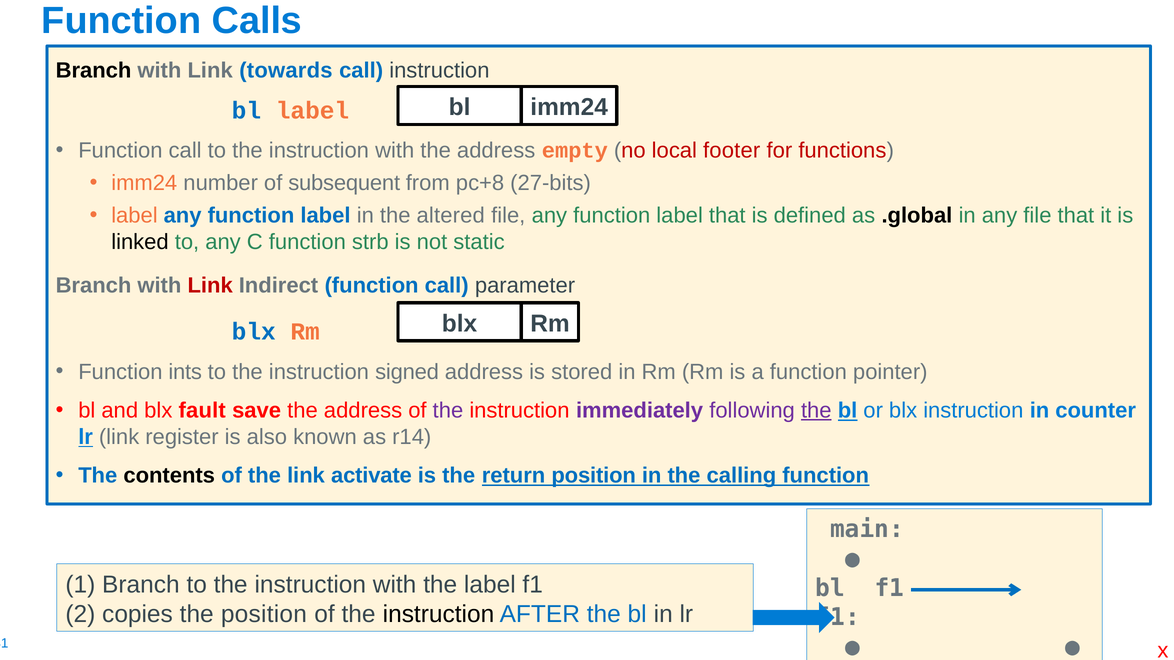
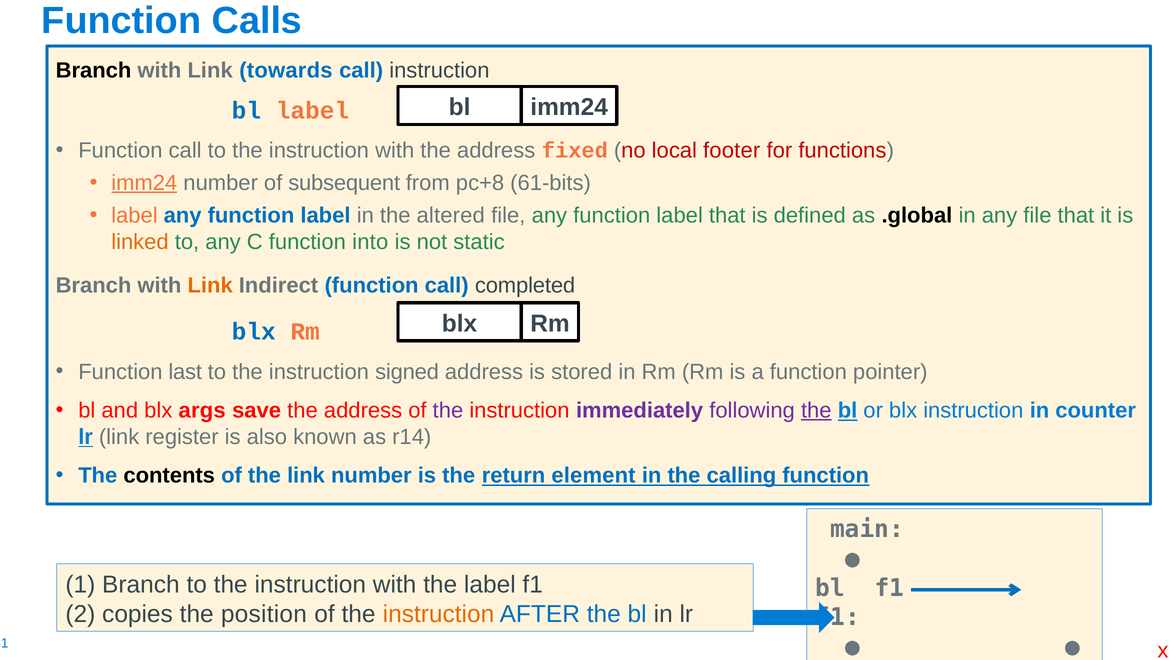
empty: empty -> fixed
imm24 at (144, 183) underline: none -> present
27-bits: 27-bits -> 61-bits
linked colour: black -> orange
strb: strb -> into
Link at (210, 286) colour: red -> orange
parameter: parameter -> completed
ints: ints -> last
fault: fault -> args
link activate: activate -> number
return position: position -> element
instruction at (438, 614) colour: black -> orange
